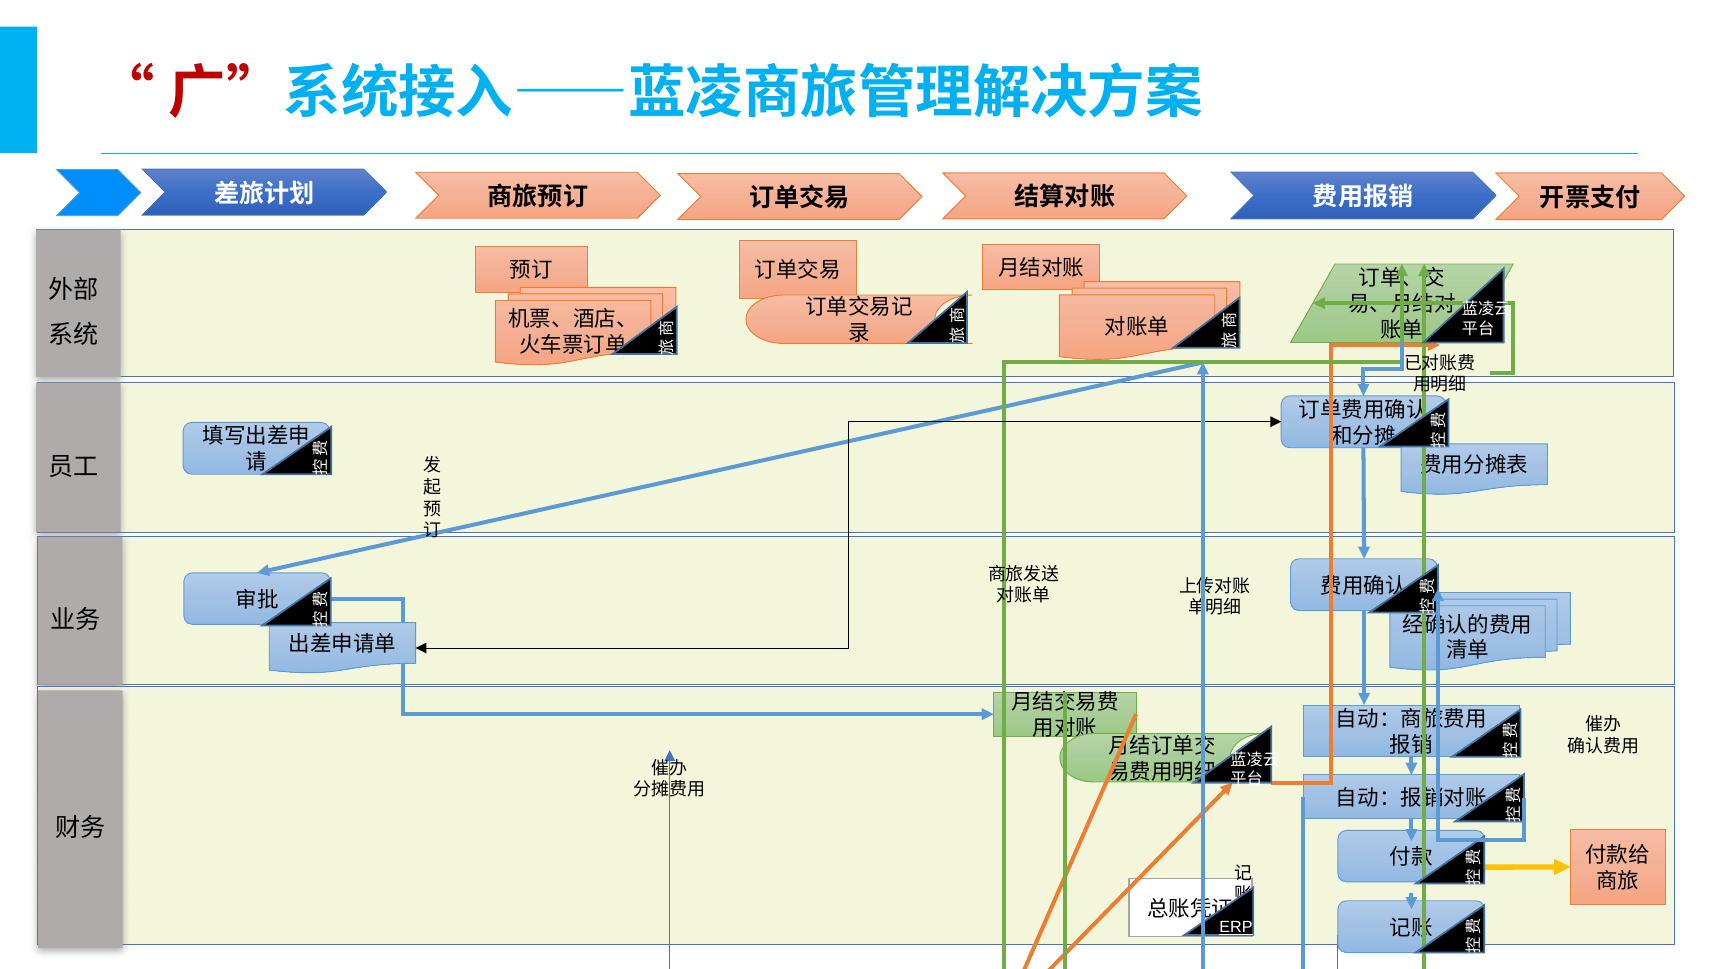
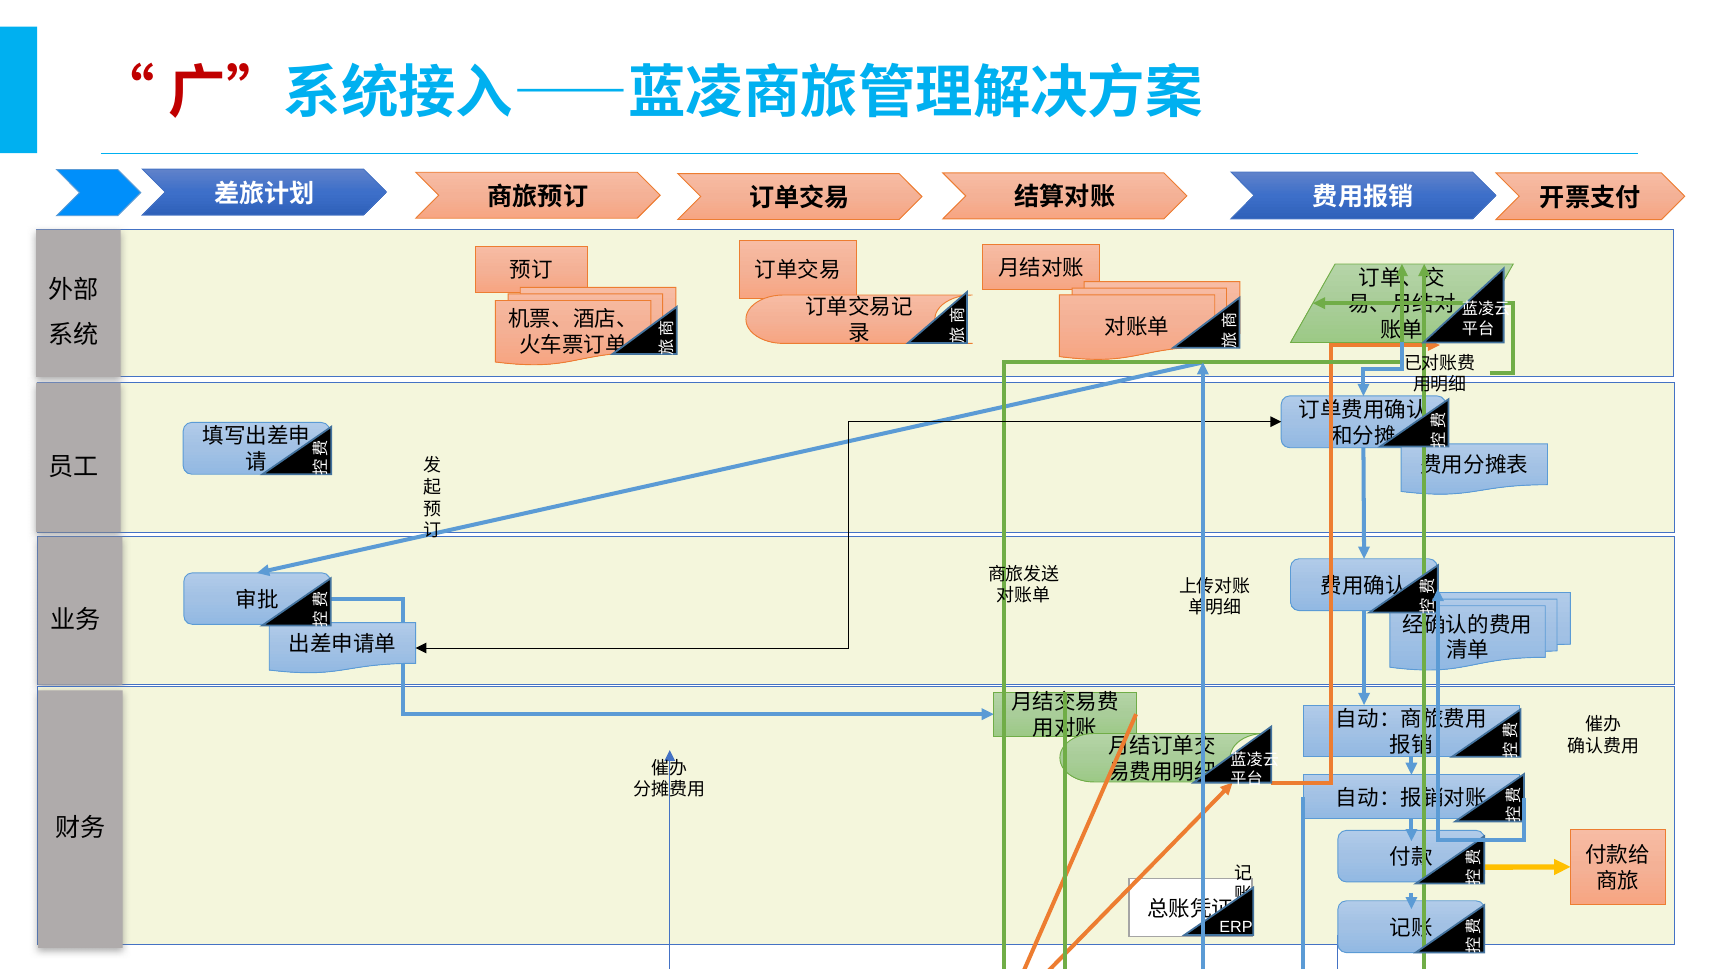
ERP underline: present -> none
